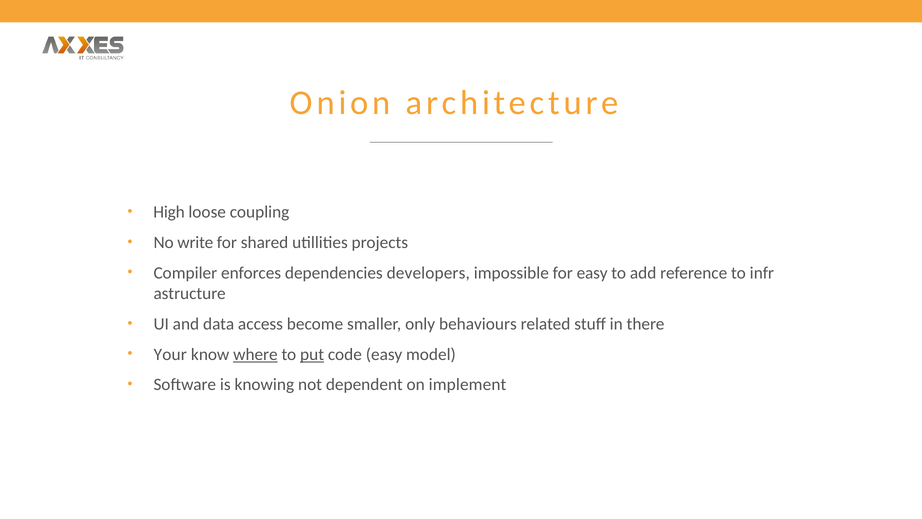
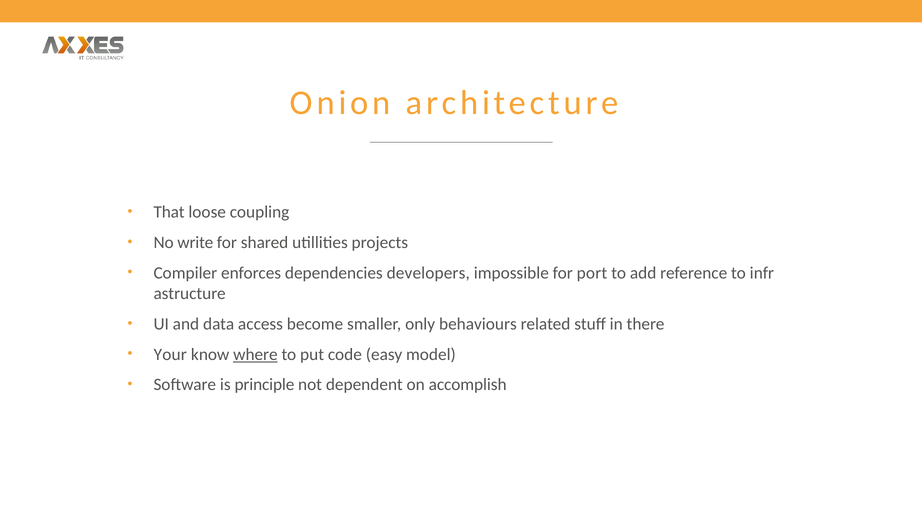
High: High -> That
for easy: easy -> port
put underline: present -> none
knowing: knowing -> principle
implement: implement -> accomplish
